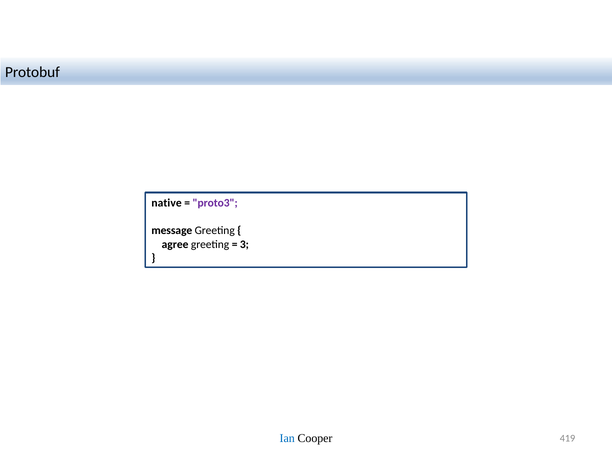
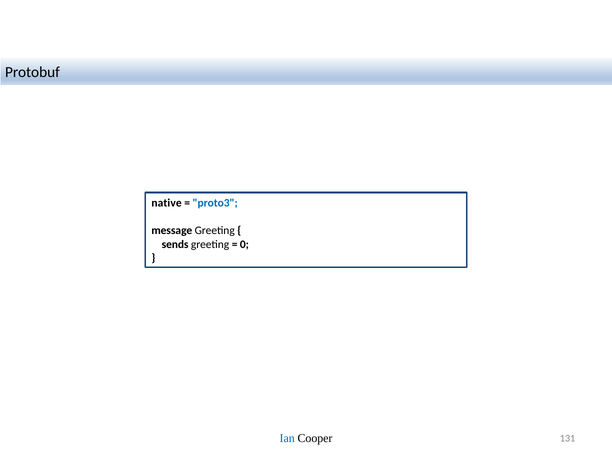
proto3 colour: purple -> blue
agree: agree -> sends
3: 3 -> 0
419: 419 -> 131
